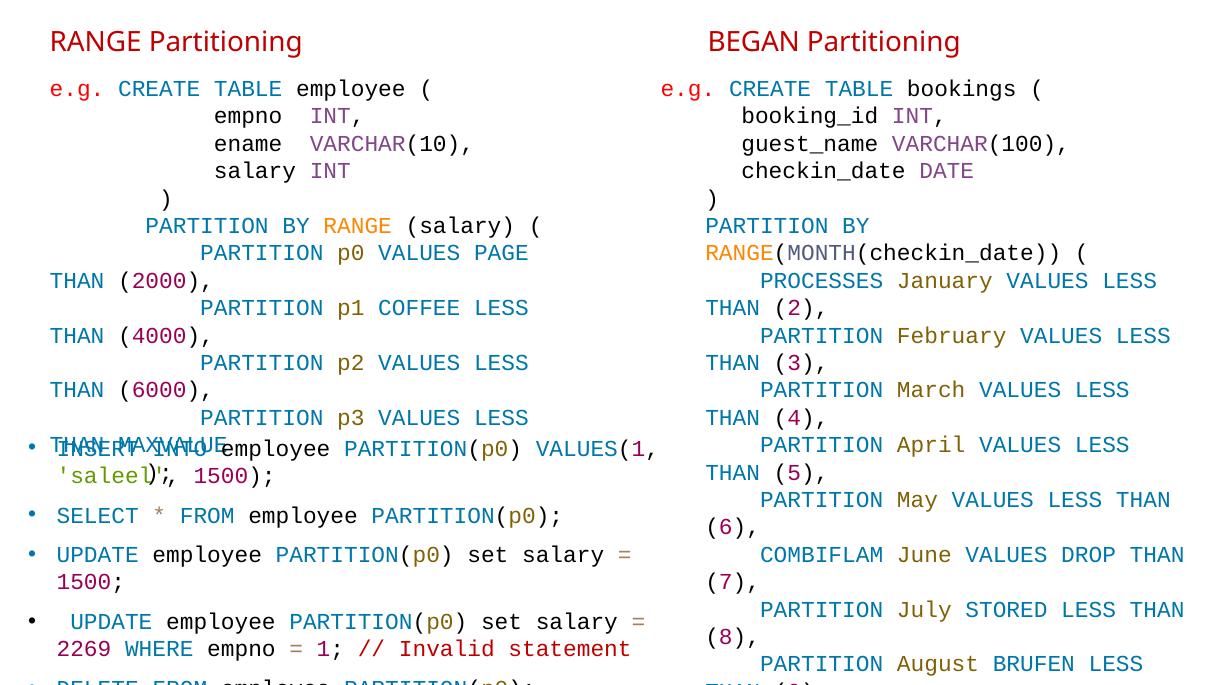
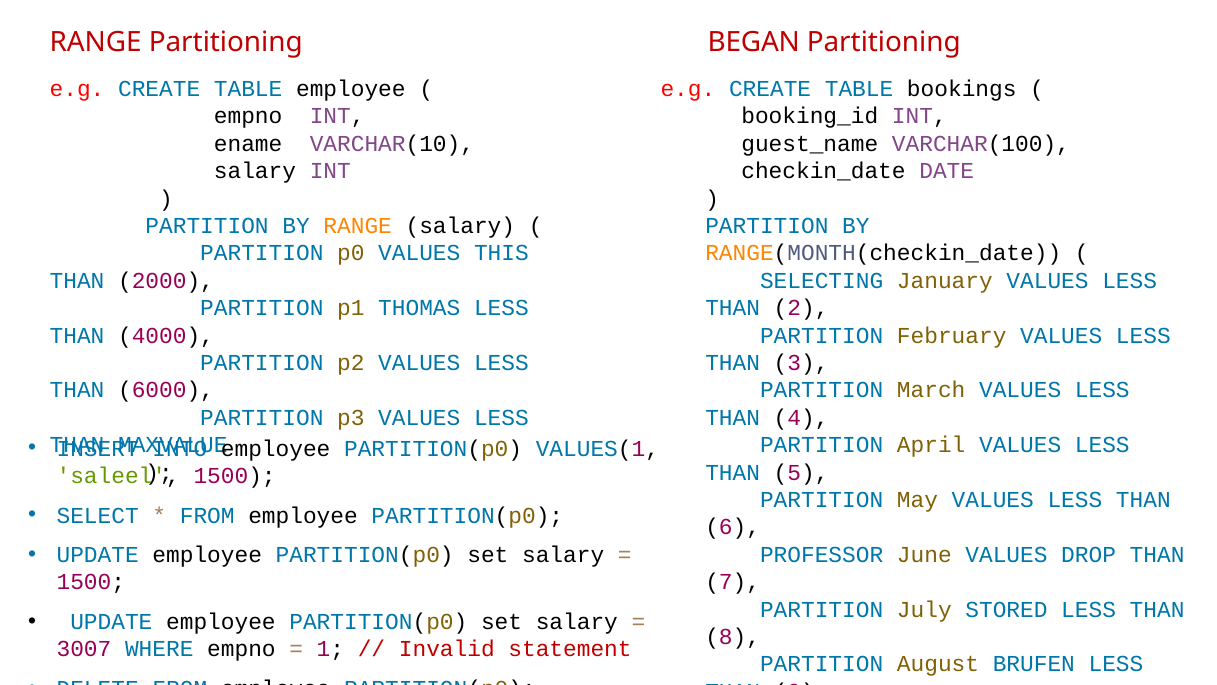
PAGE: PAGE -> THIS
PROCESSES: PROCESSES -> SELECTING
COFFEE: COFFEE -> THOMAS
COMBIFLAM: COMBIFLAM -> PROFESSOR
2269: 2269 -> 3007
